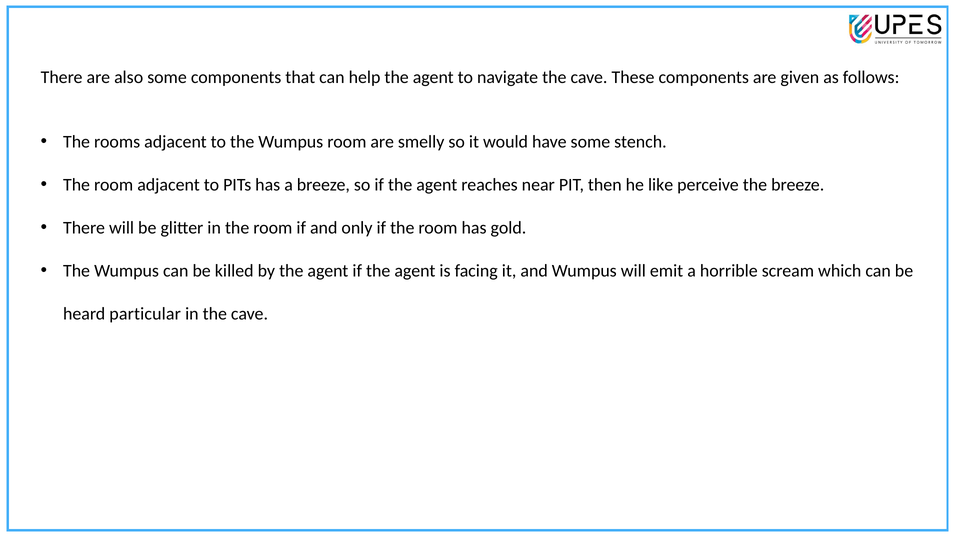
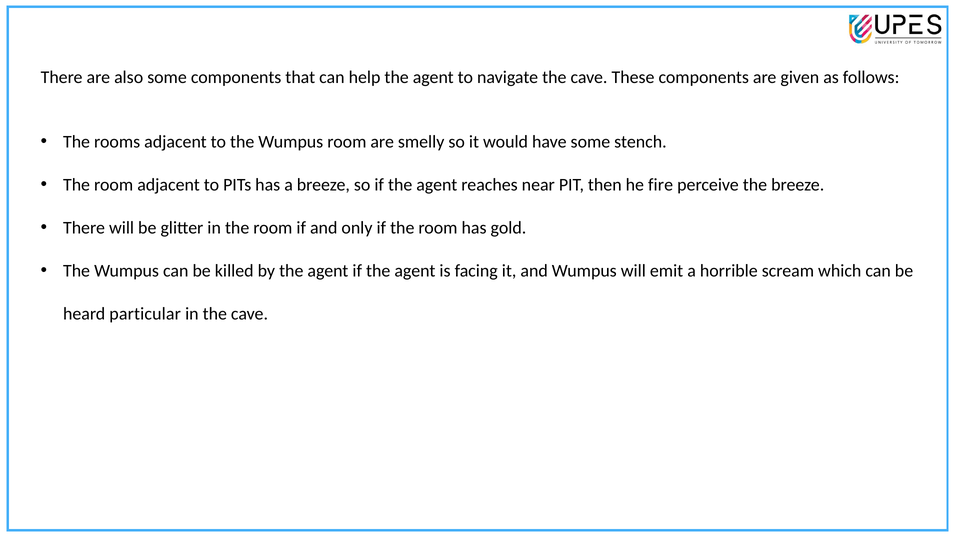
like: like -> fire
